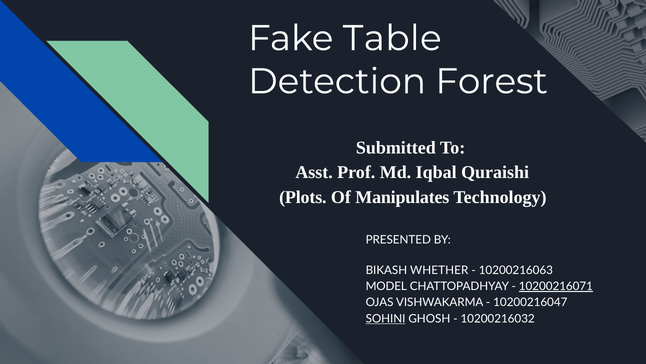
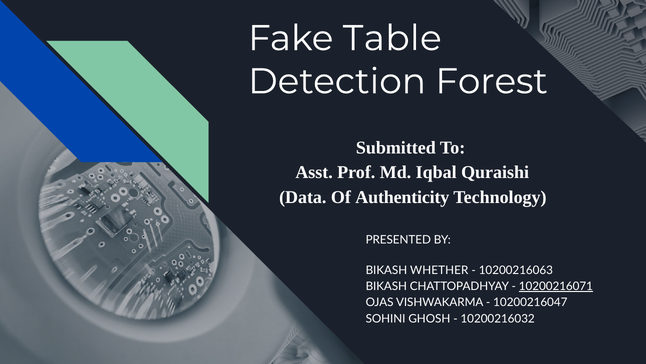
Plots: Plots -> Data
Manipulates: Manipulates -> Authenticity
MODEL at (386, 286): MODEL -> BIKASH
SOHINI underline: present -> none
